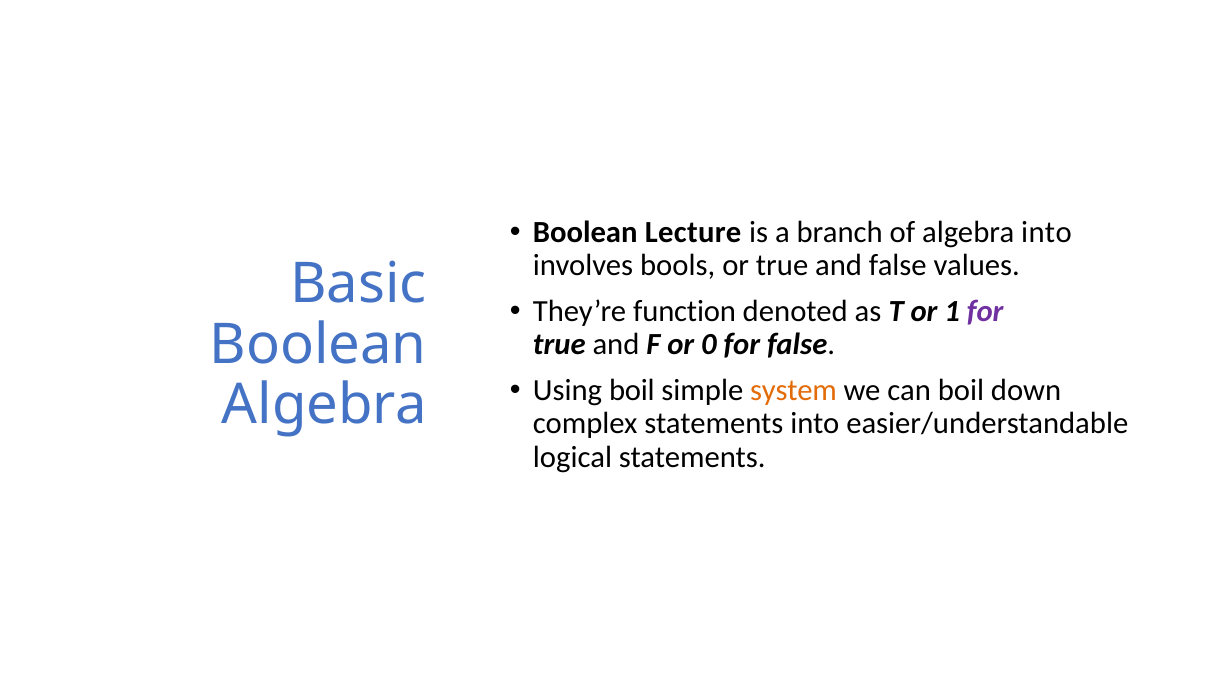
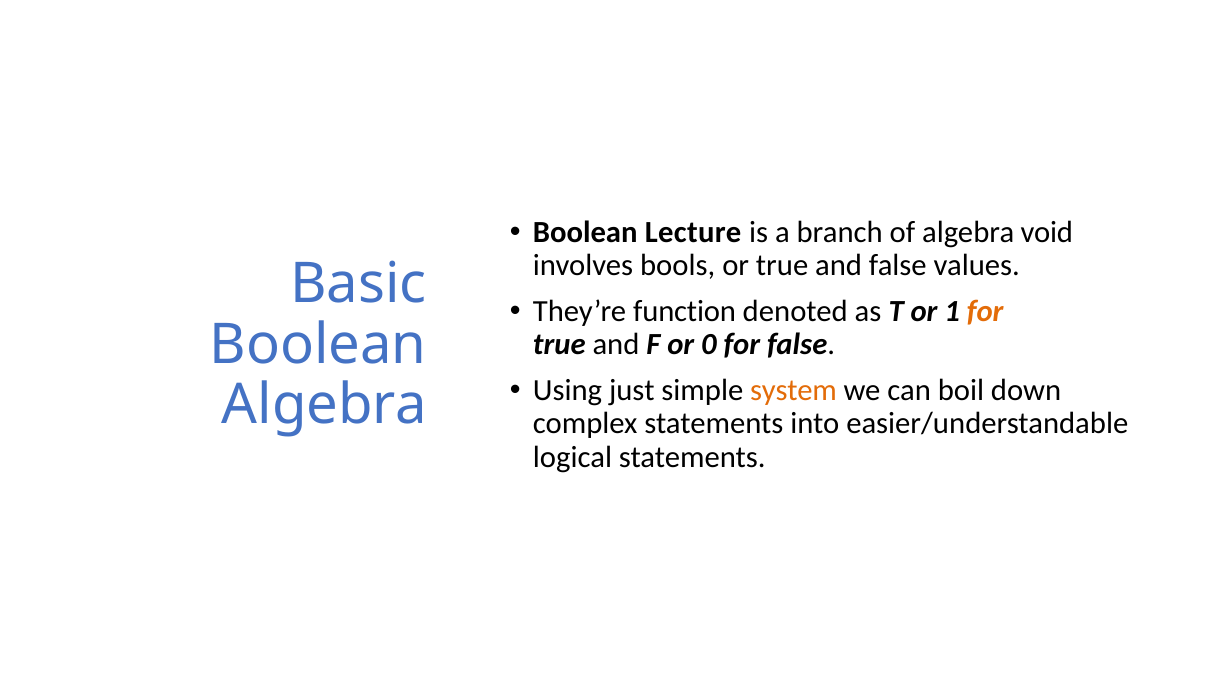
algebra into: into -> void
for at (985, 312) colour: purple -> orange
Using boil: boil -> just
